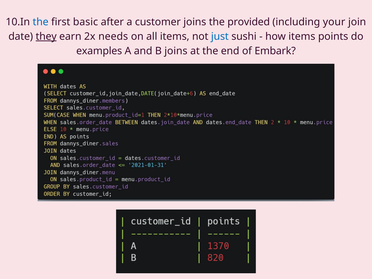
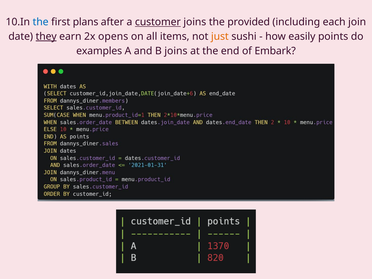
basic: basic -> plans
customer underline: none -> present
your: your -> each
needs: needs -> opens
just colour: blue -> orange
how items: items -> easily
